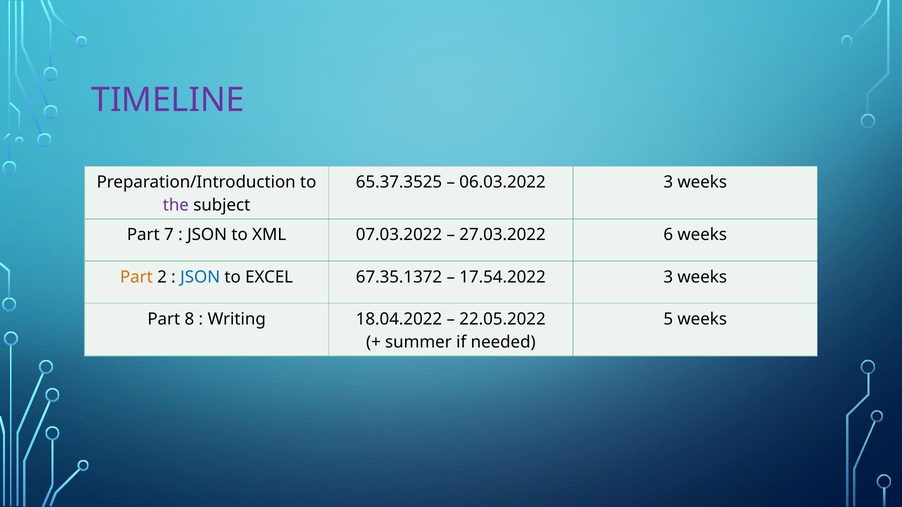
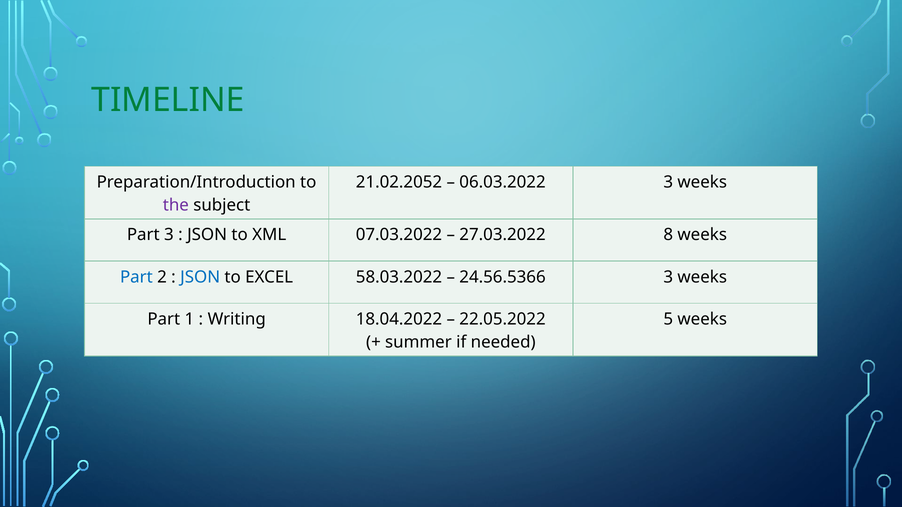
TIMELINE colour: purple -> green
65.37.3525: 65.37.3525 -> 21.02.2052
Part 7: 7 -> 3
6: 6 -> 8
Part at (136, 277) colour: orange -> blue
67.35.1372: 67.35.1372 -> 58.03.2022
17.54.2022: 17.54.2022 -> 24.56.5366
8: 8 -> 1
